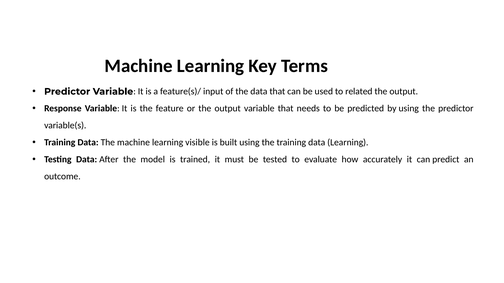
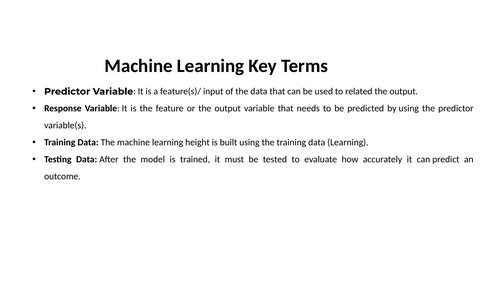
visible: visible -> height
